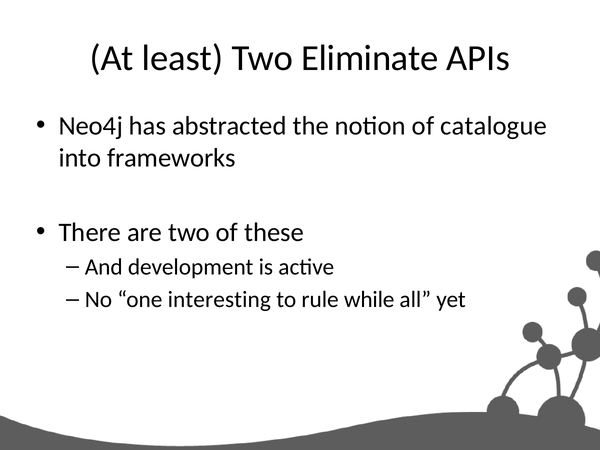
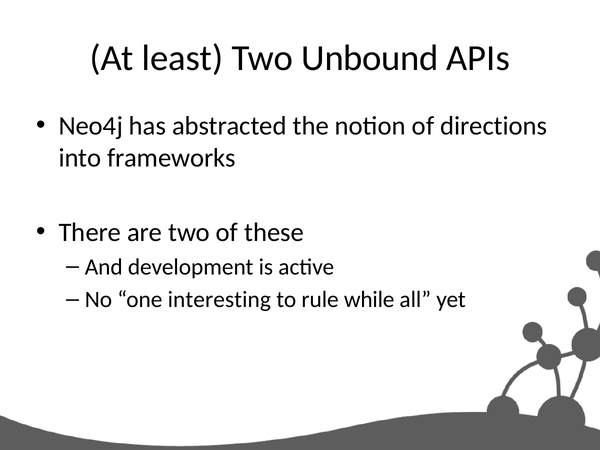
Eliminate: Eliminate -> Unbound
catalogue: catalogue -> directions
